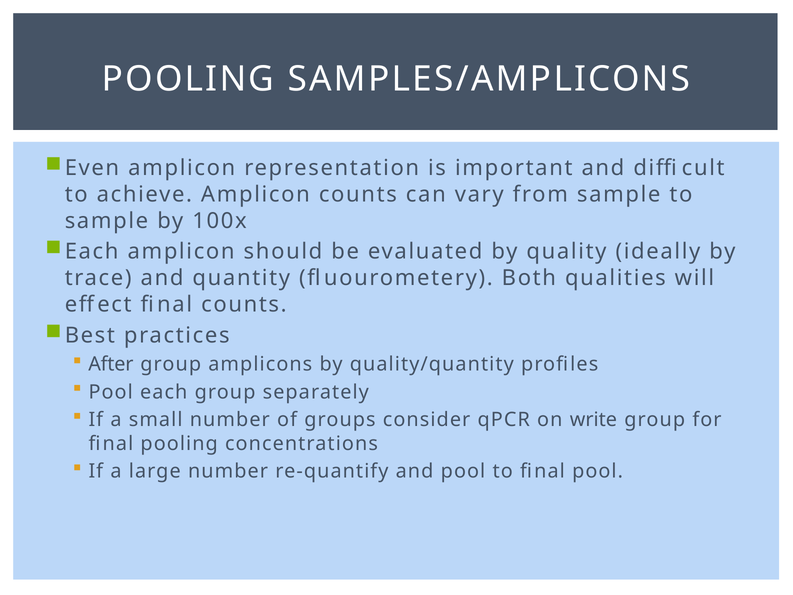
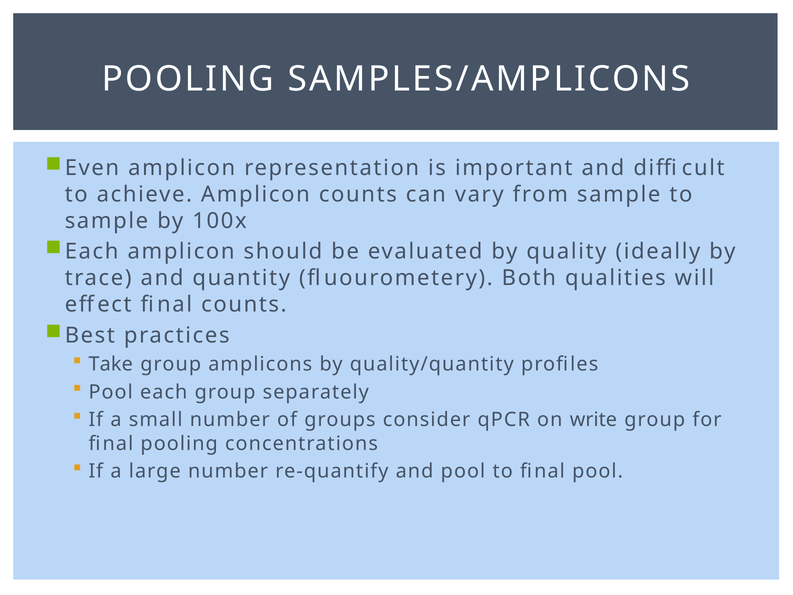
After: After -> Take
